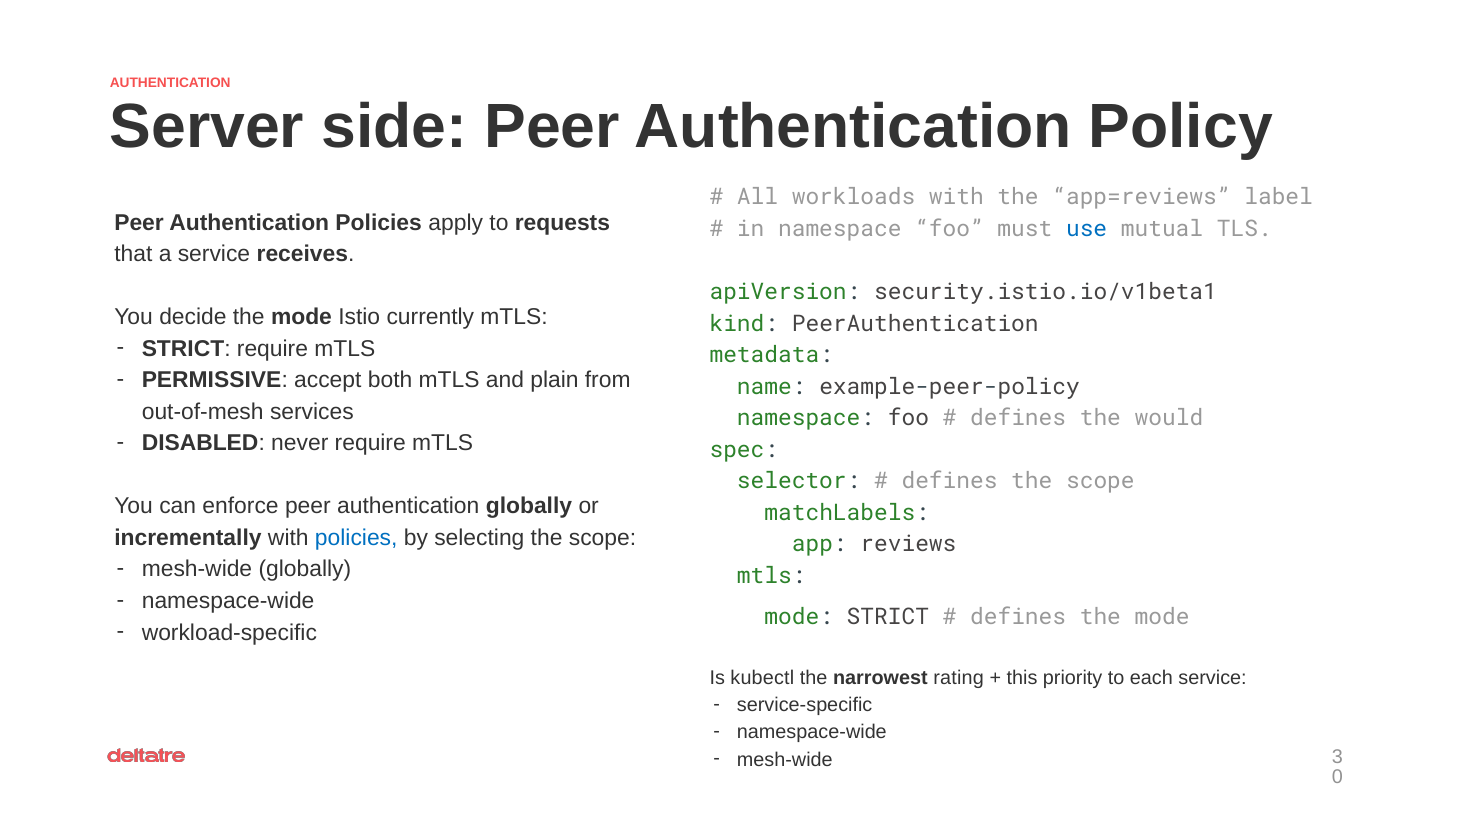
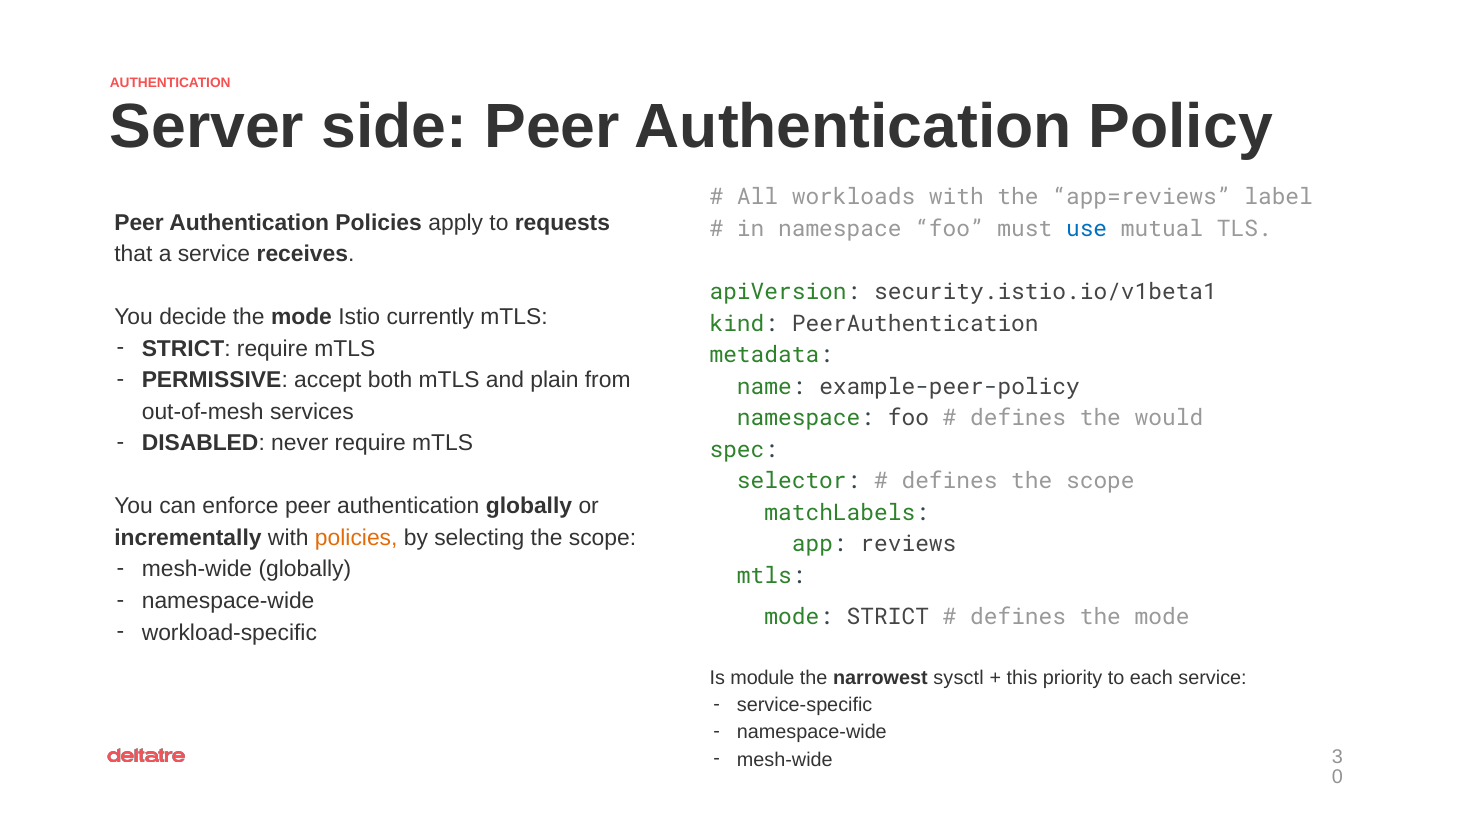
policies at (356, 538) colour: blue -> orange
kubectl: kubectl -> module
rating: rating -> sysctl
